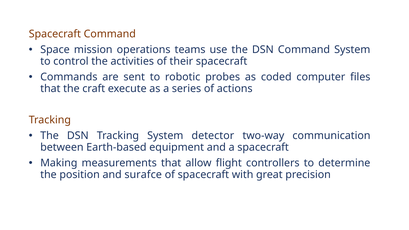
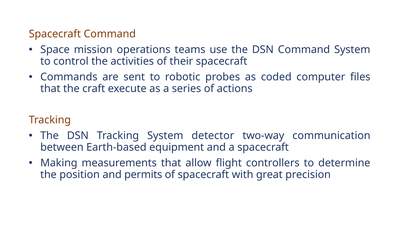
surafce: surafce -> permits
